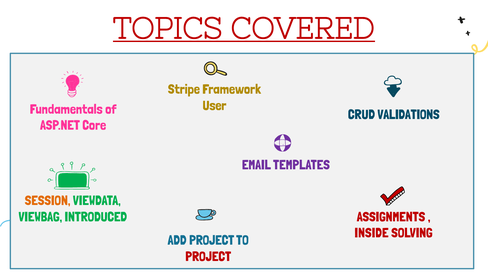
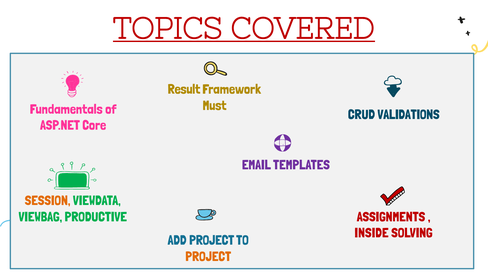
Stripe: Stripe -> Result
User: User -> Must
INTRODUCED: INTRODUCED -> PRODUCTIVE
PROJECT at (208, 257) colour: red -> orange
